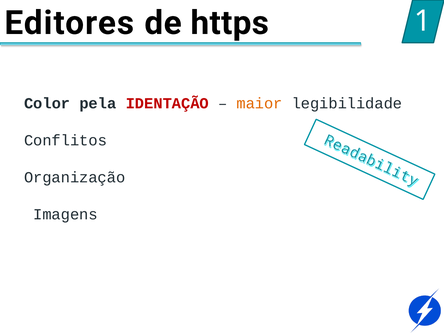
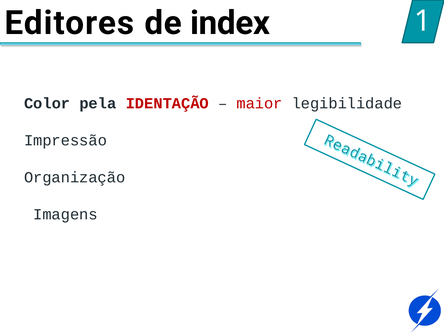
https: https -> index
maior colour: orange -> red
Conflitos: Conflitos -> Impressão
